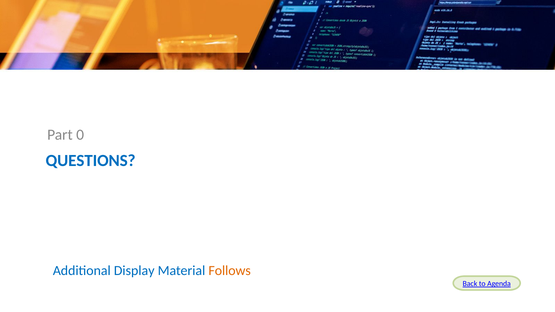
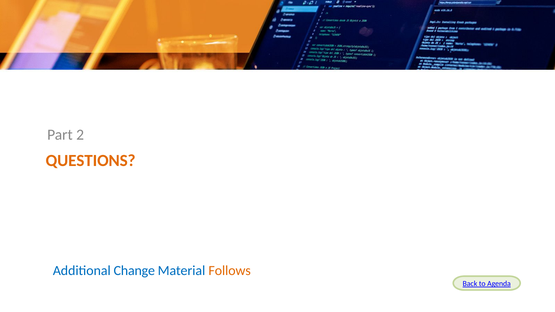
0: 0 -> 2
QUESTIONS colour: blue -> orange
Display: Display -> Change
